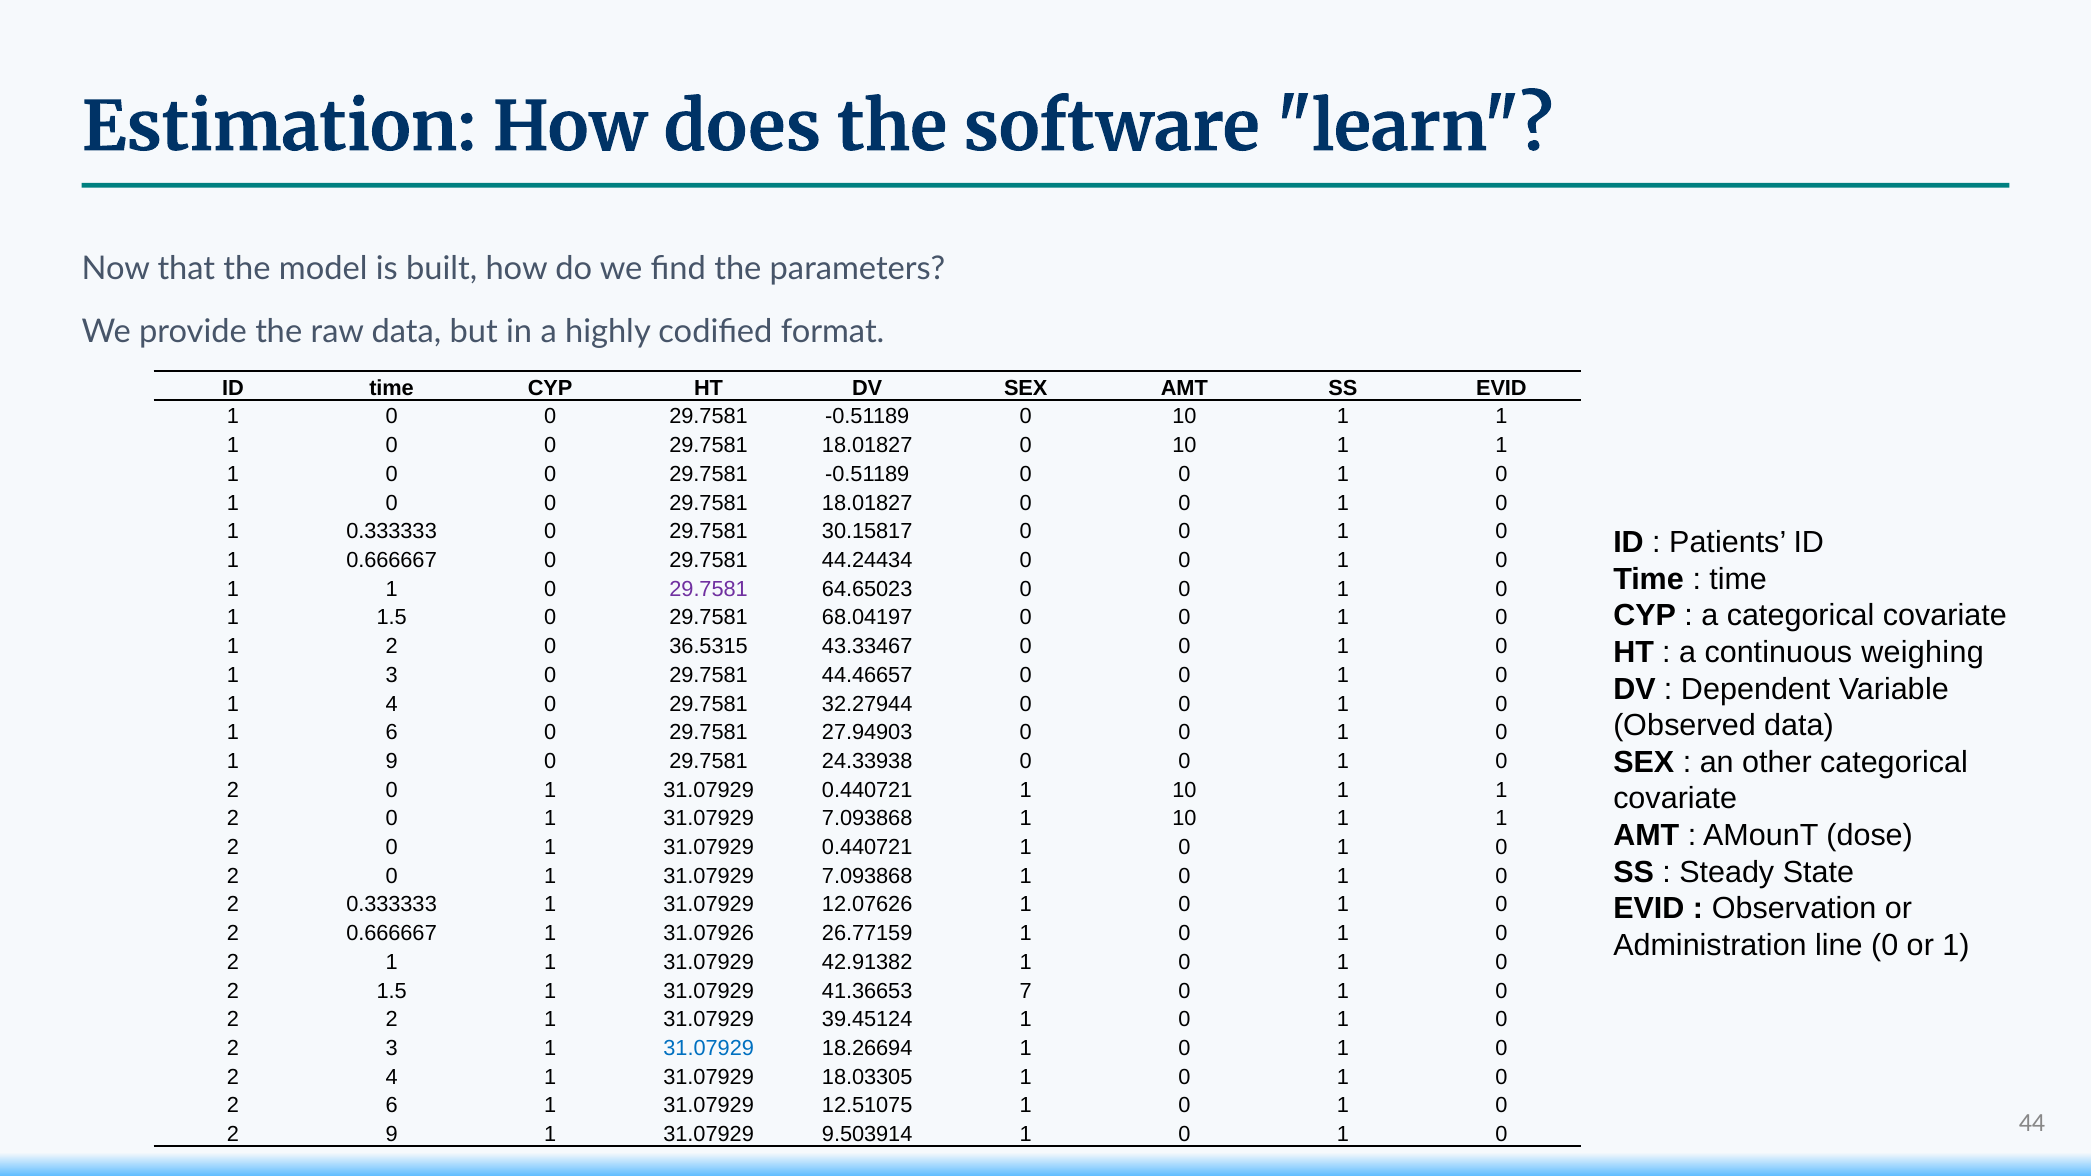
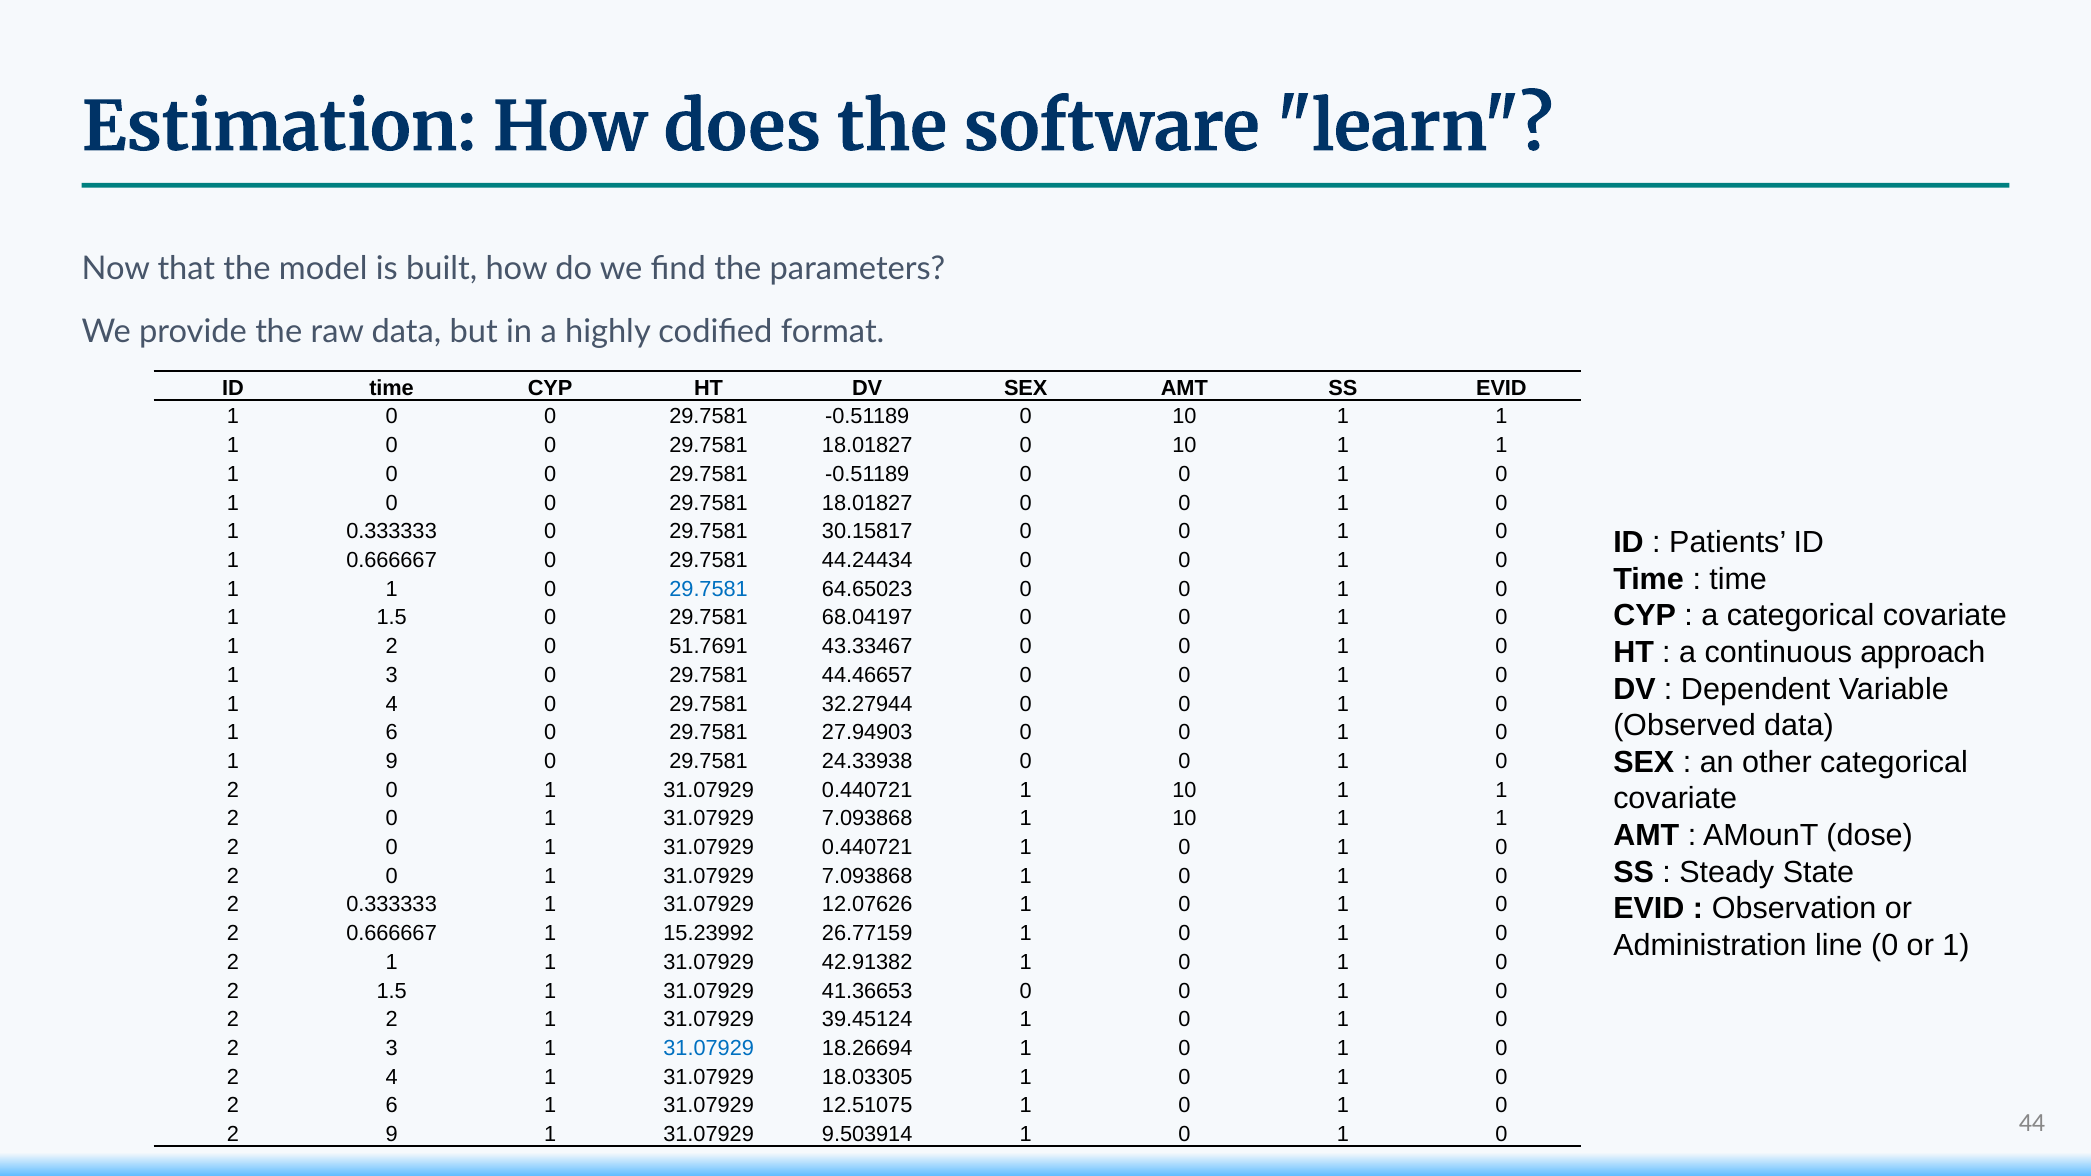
29.7581 at (709, 589) colour: purple -> blue
36.5315: 36.5315 -> 51.7691
weighing: weighing -> approach
31.07926: 31.07926 -> 15.23992
41.36653 7: 7 -> 0
